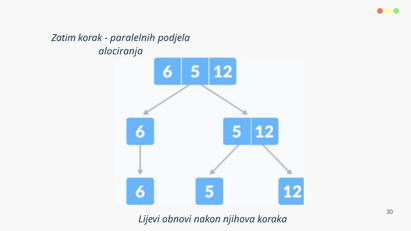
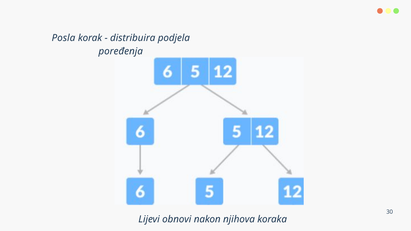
Zatim: Zatim -> Posla
paralelnih: paralelnih -> distribuira
alociranja: alociranja -> poređenja
